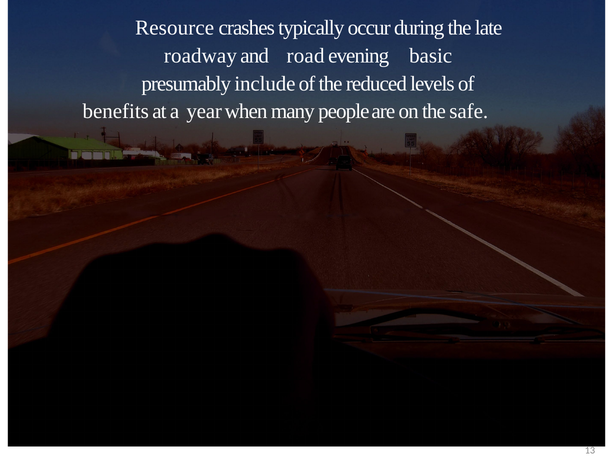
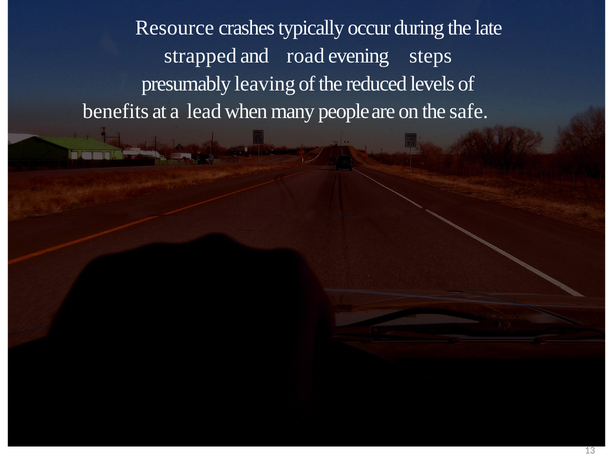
roadway: roadway -> strapped
basic: basic -> steps
include: include -> leaving
year: year -> lead
